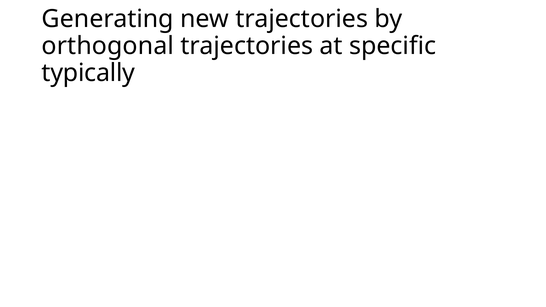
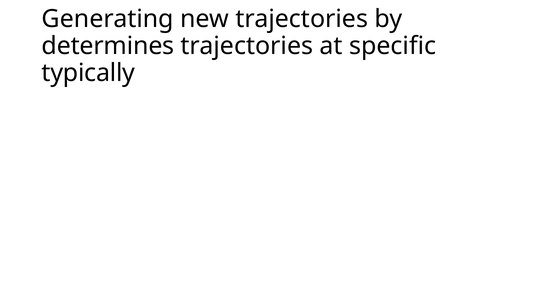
orthogonal: orthogonal -> determines
